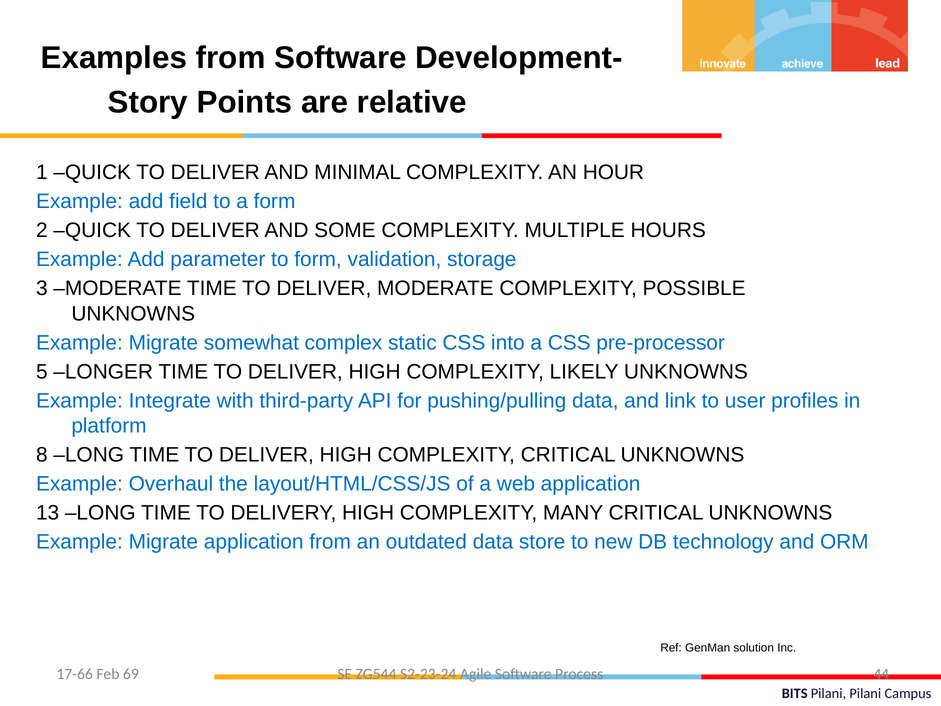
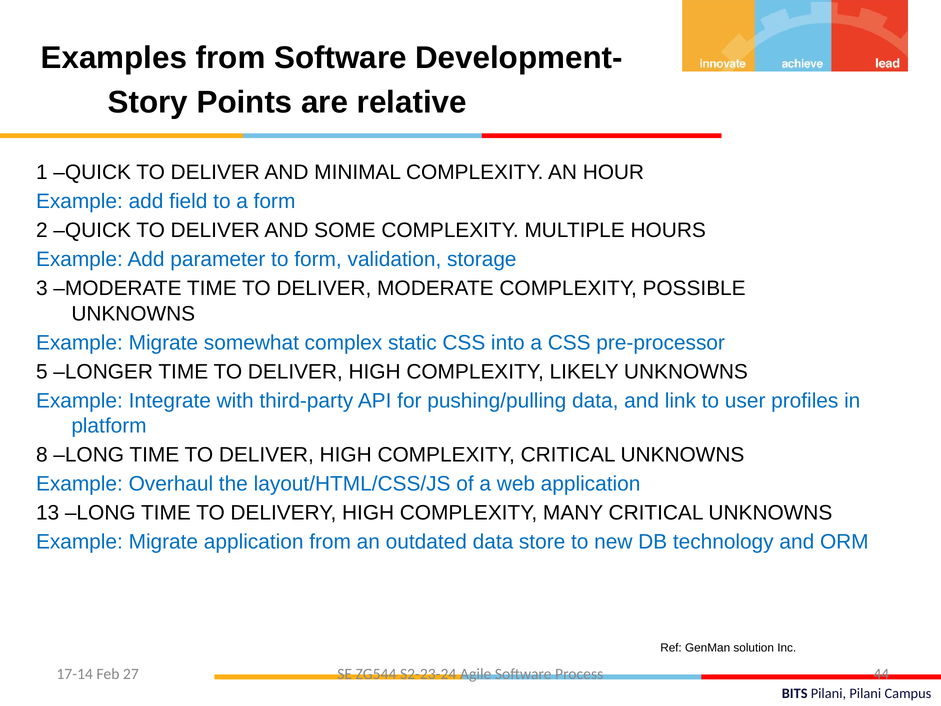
17-66: 17-66 -> 17-14
69: 69 -> 27
